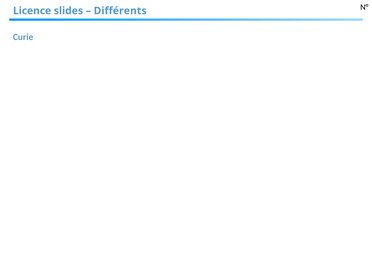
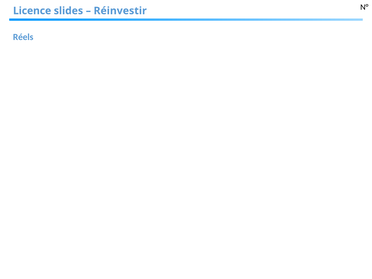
Différents: Différents -> Réinvestir
Curie: Curie -> Réels
